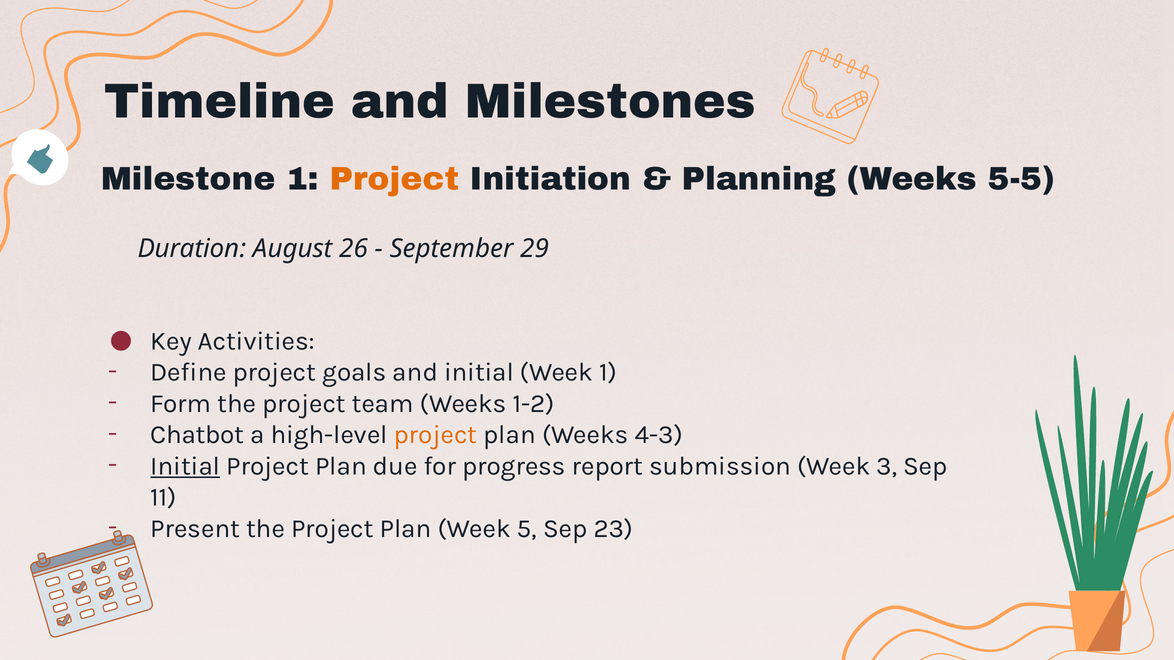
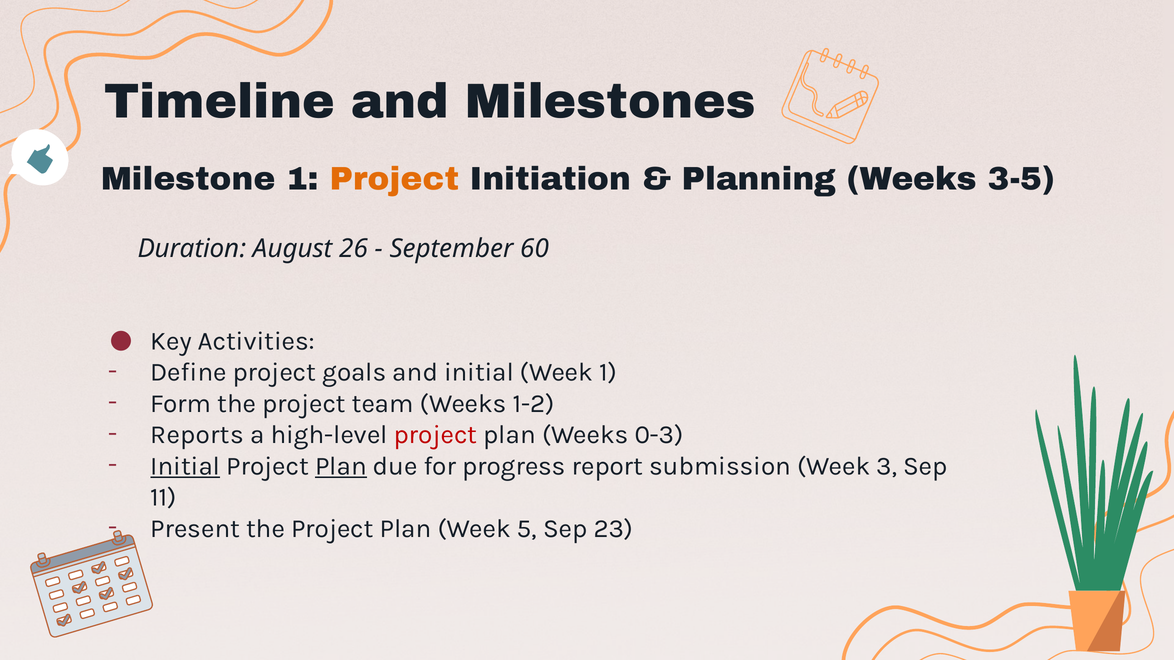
5-5: 5-5 -> 3-5
29: 29 -> 60
Chatbot: Chatbot -> Reports
project at (436, 435) colour: orange -> red
4-3: 4-3 -> 0-3
Plan at (341, 466) underline: none -> present
